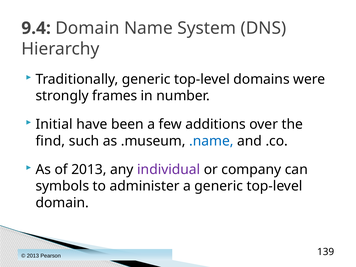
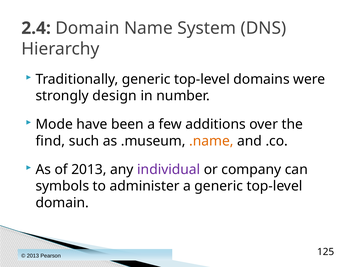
9.4: 9.4 -> 2.4
frames: frames -> design
Initial: Initial -> Mode
.name colour: blue -> orange
139: 139 -> 125
